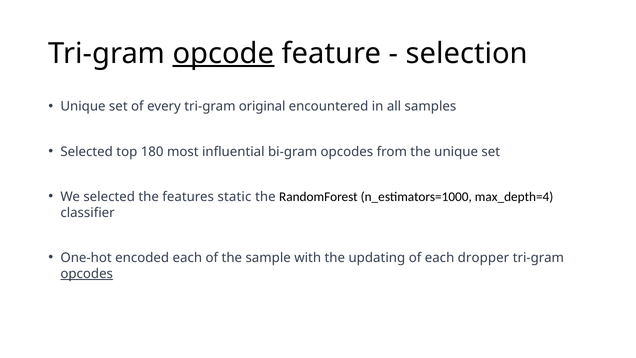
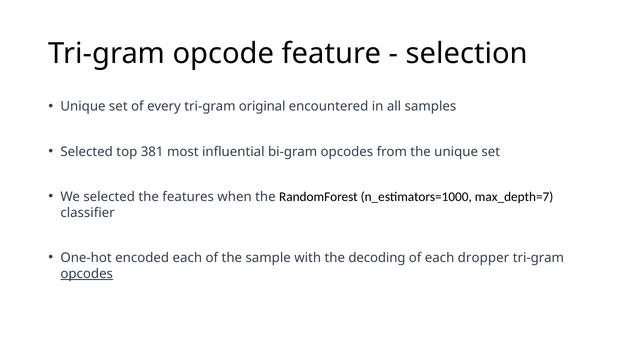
opcode underline: present -> none
180: 180 -> 381
static: static -> when
max_depth=4: max_depth=4 -> max_depth=7
updating: updating -> decoding
